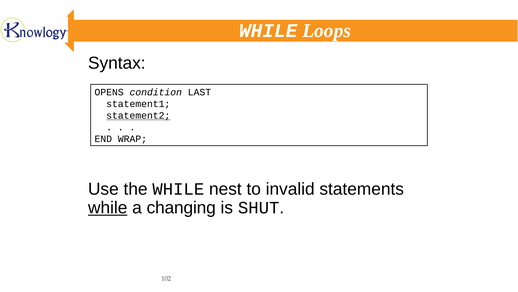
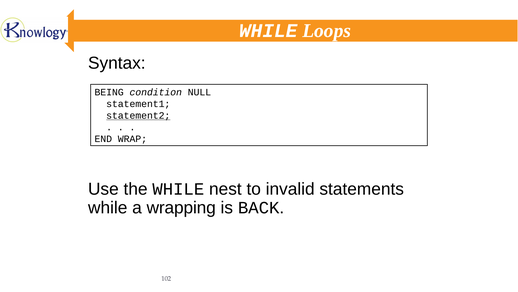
OPENS: OPENS -> BEING
LAST: LAST -> NULL
while at (108, 207) underline: present -> none
changing: changing -> wrapping
SHUT: SHUT -> BACK
